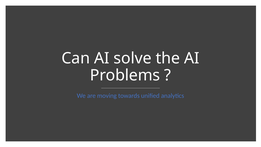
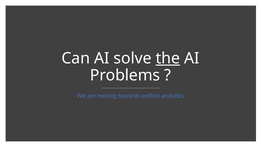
the underline: none -> present
